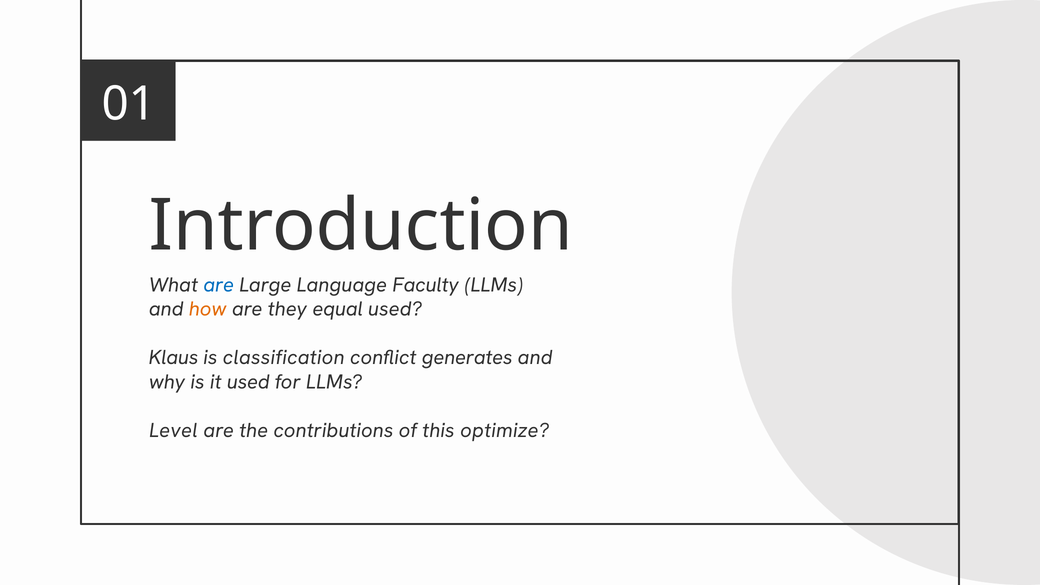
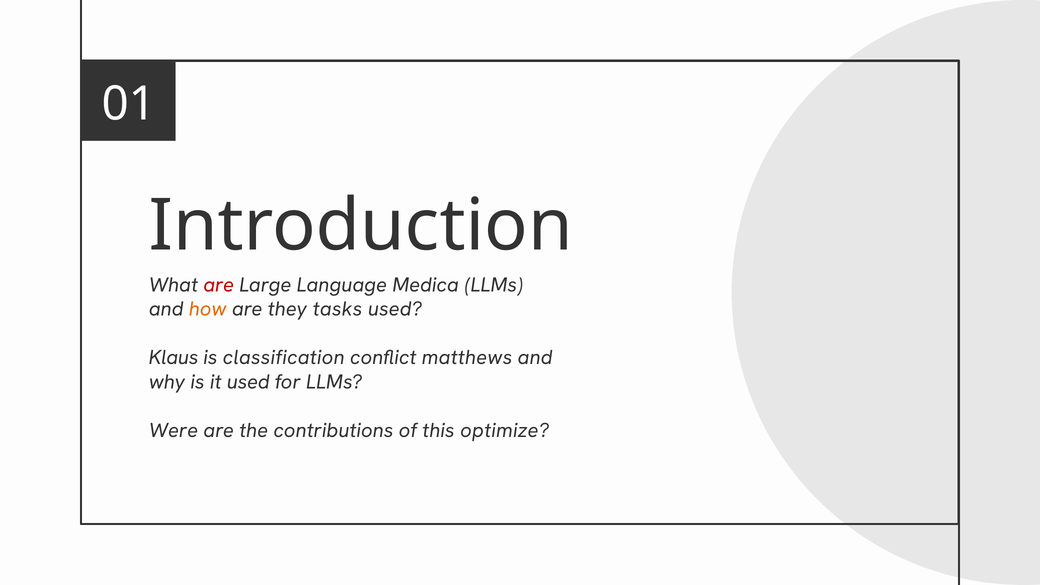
are at (219, 285) colour: blue -> red
Faculty: Faculty -> Medica
equal: equal -> tasks
generates: generates -> matthews
Level: Level -> Were
